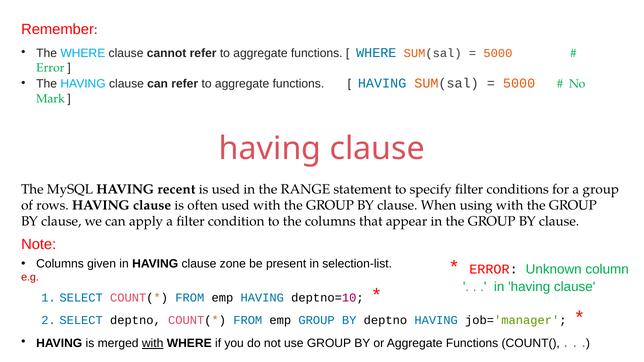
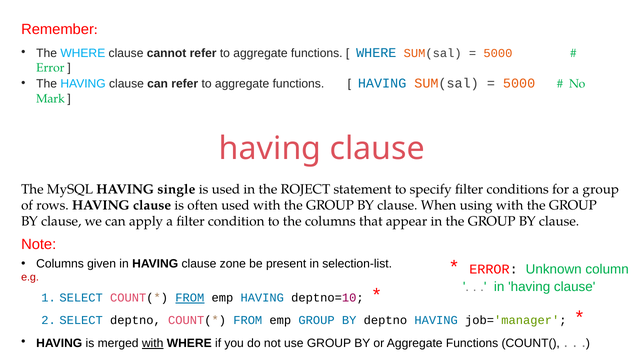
recent: recent -> single
RANGE: RANGE -> ROJECT
FROM at (190, 298) underline: none -> present
